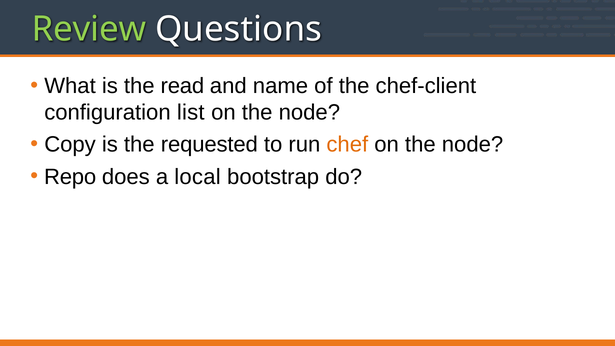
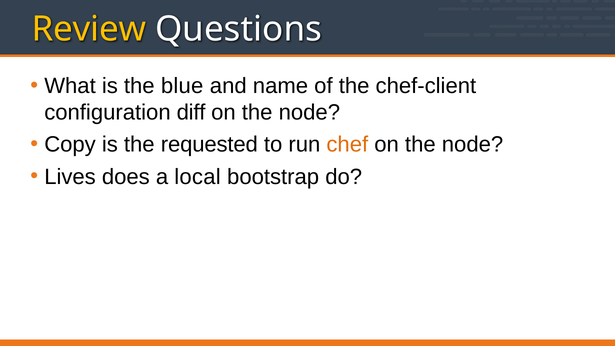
Review colour: light green -> yellow
read: read -> blue
list: list -> diff
Repo: Repo -> Lives
